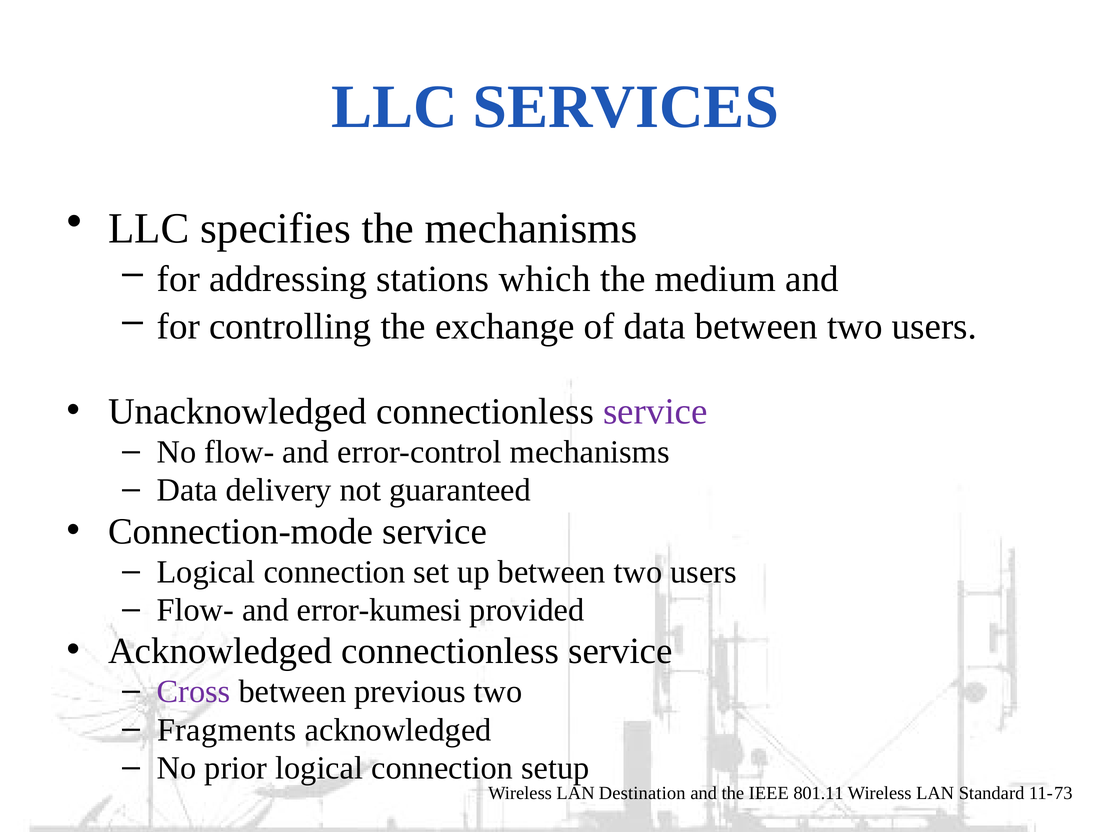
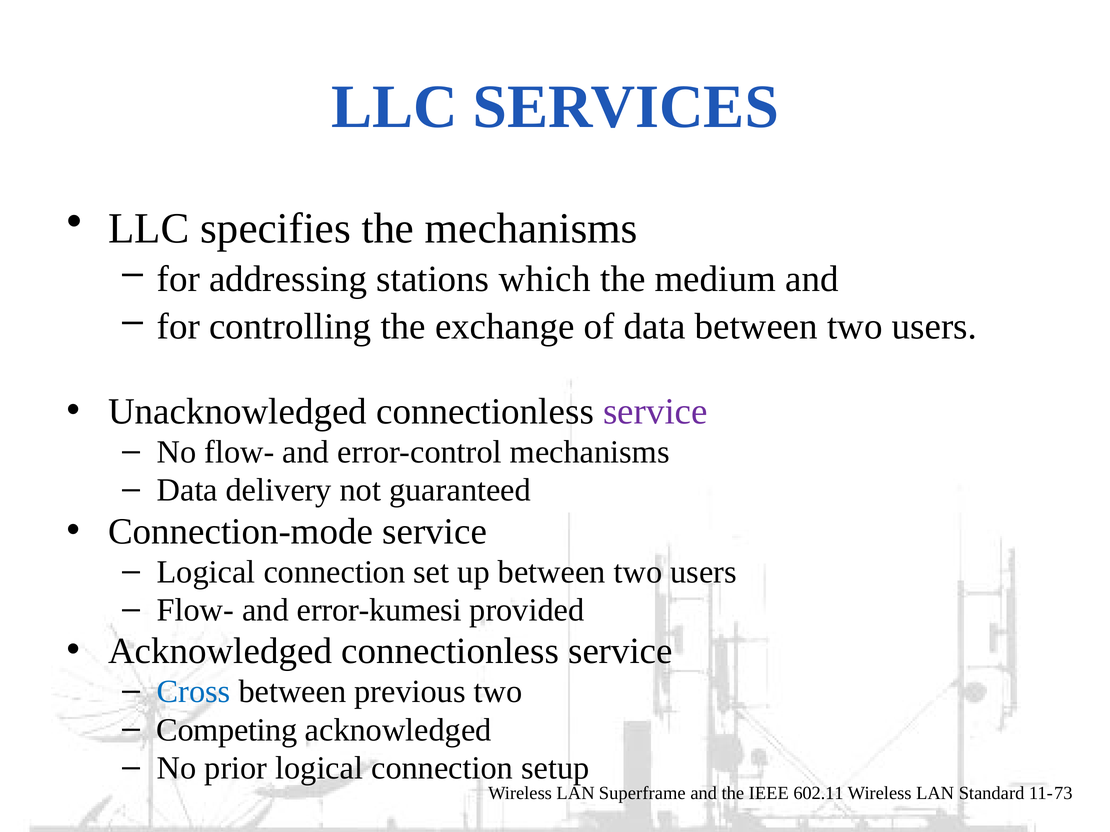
Cross colour: purple -> blue
Fragments: Fragments -> Competing
Destination: Destination -> Superframe
801.11: 801.11 -> 602.11
